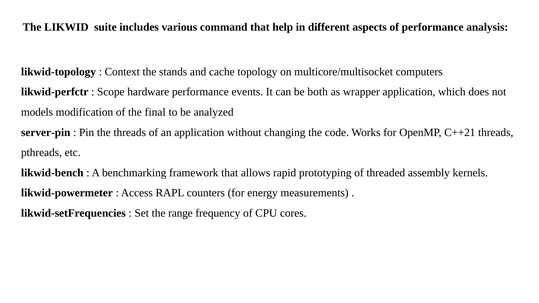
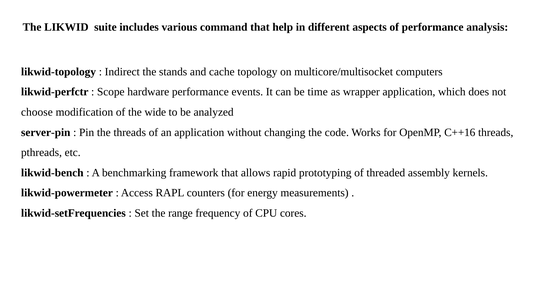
Context: Context -> Indirect
both: both -> time
models: models -> choose
final: final -> wide
C++21: C++21 -> C++16
